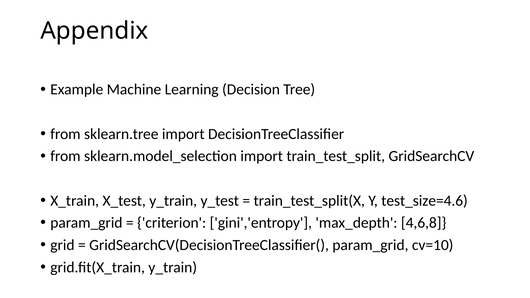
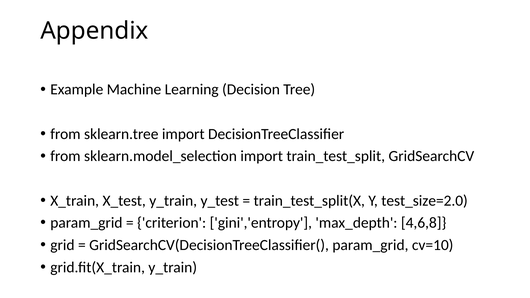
test_size=4.6: test_size=4.6 -> test_size=2.0
